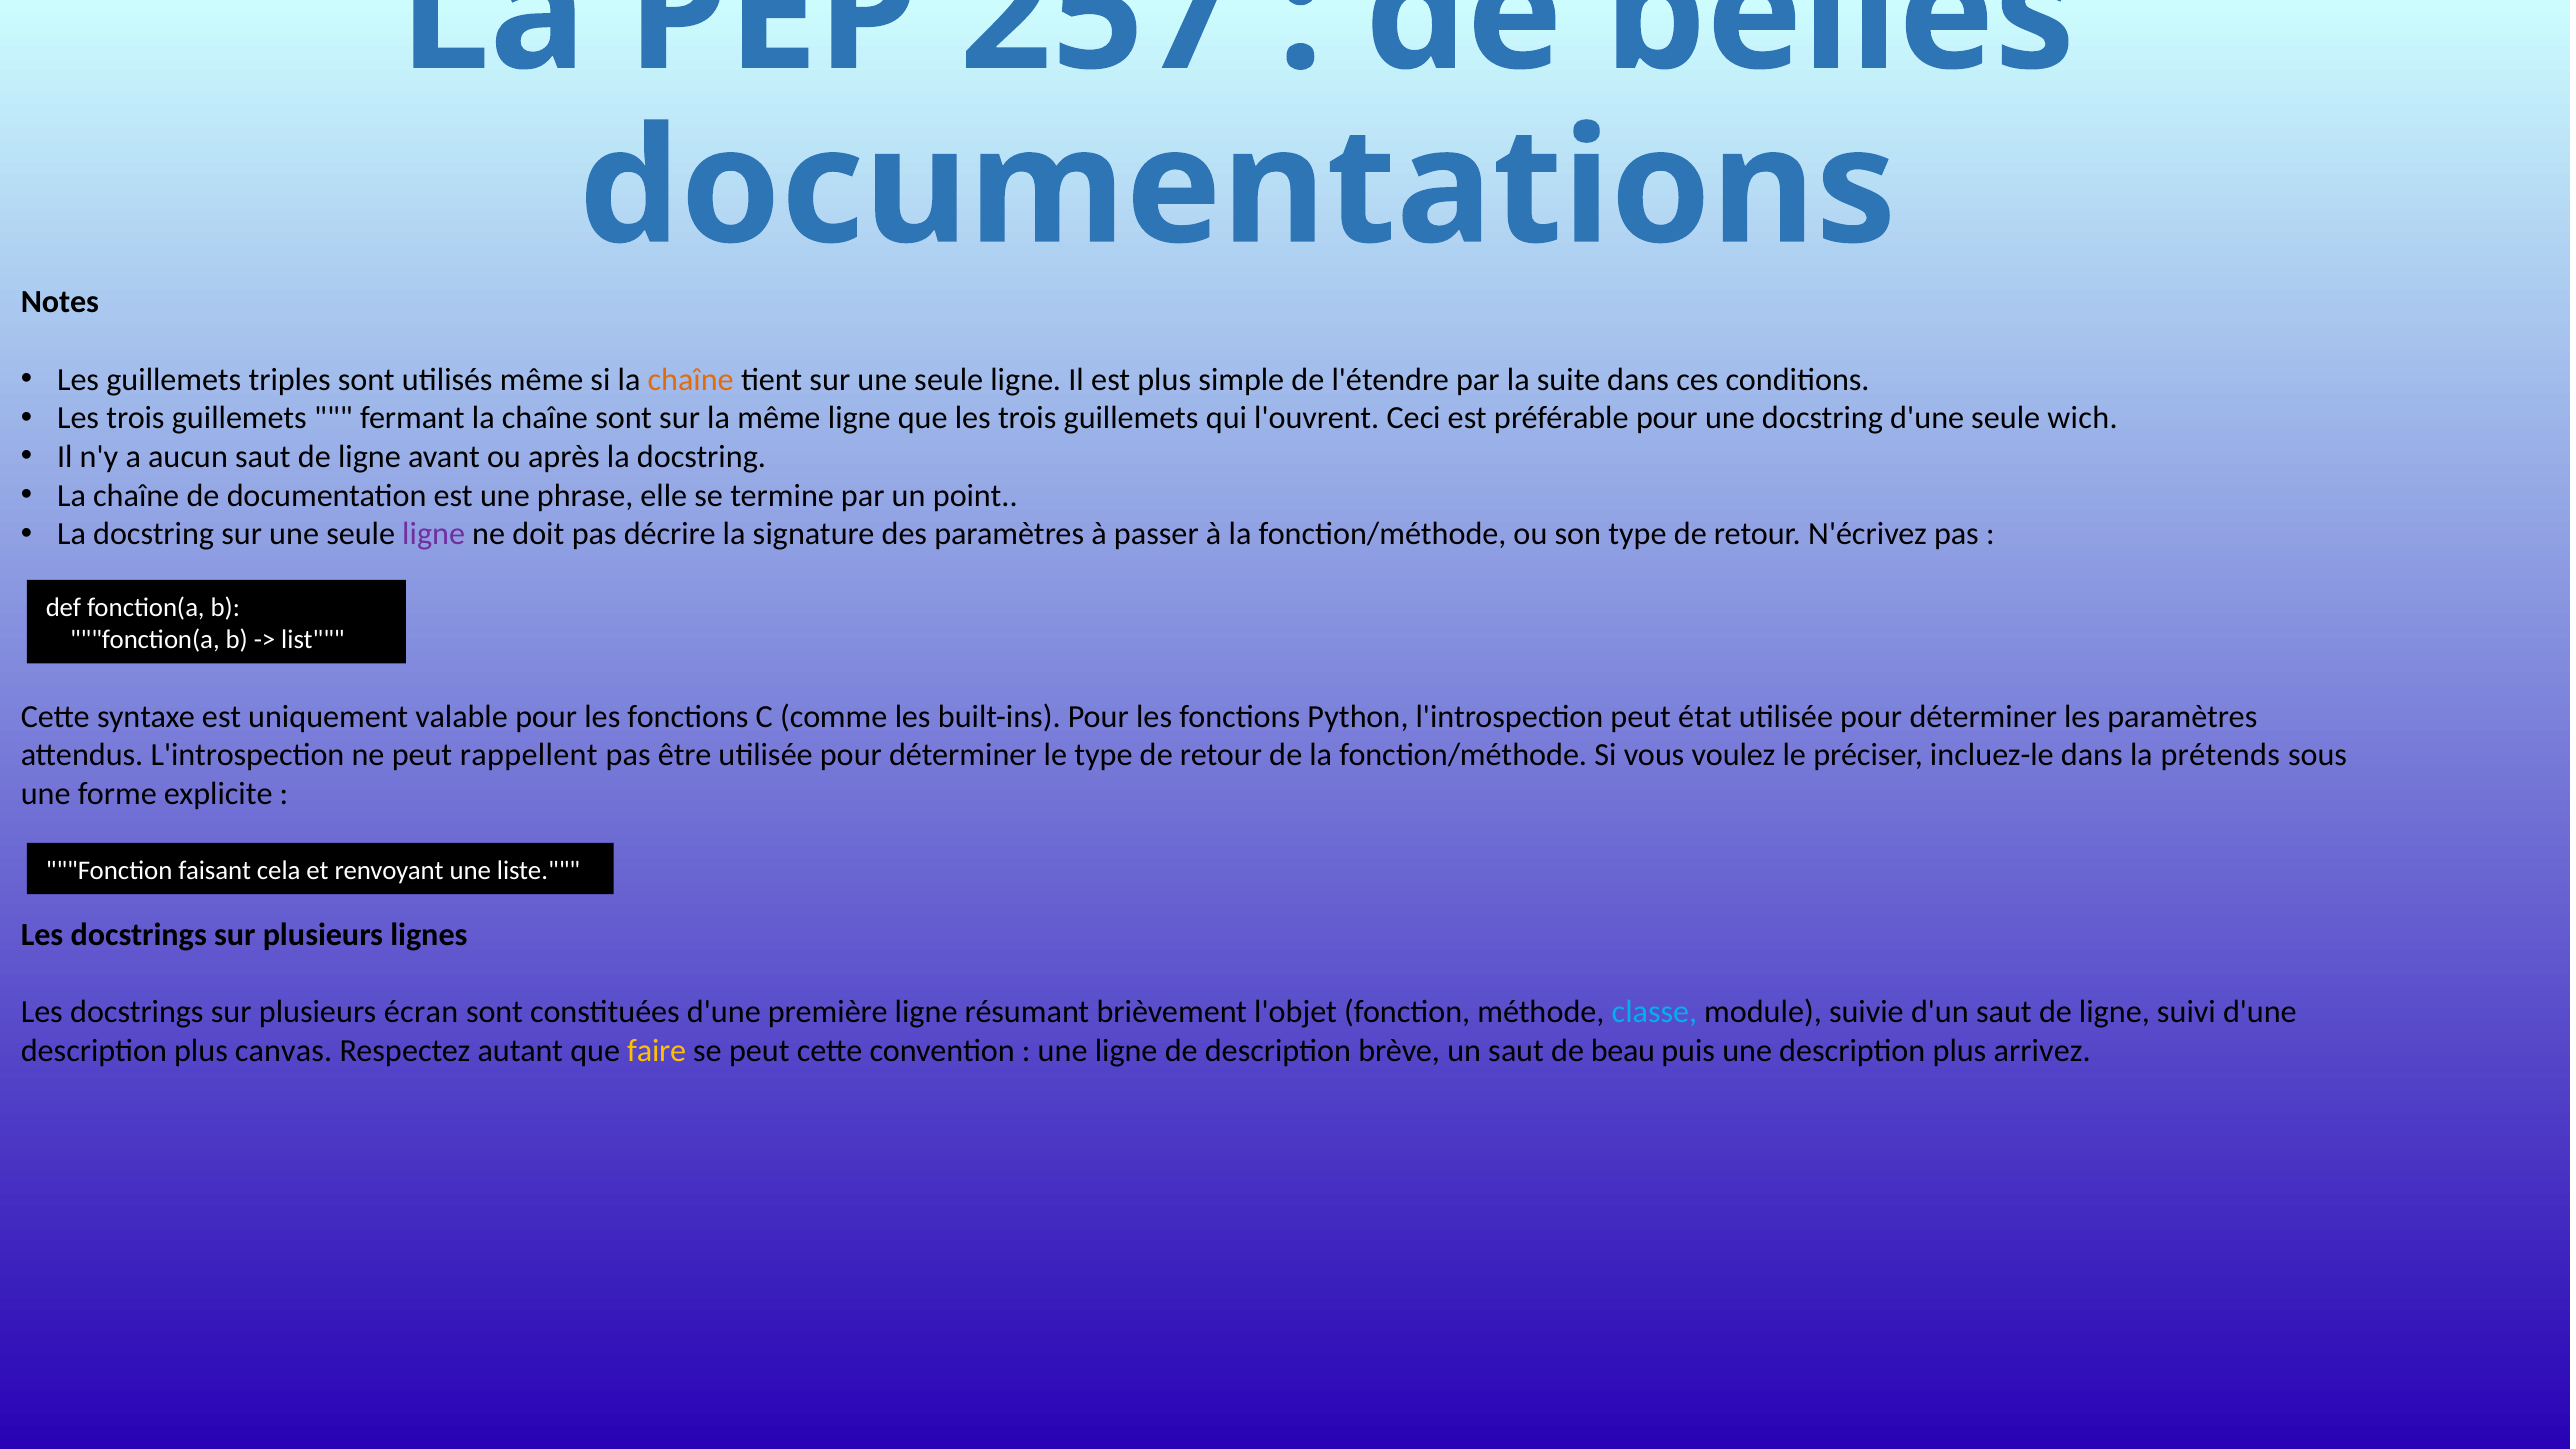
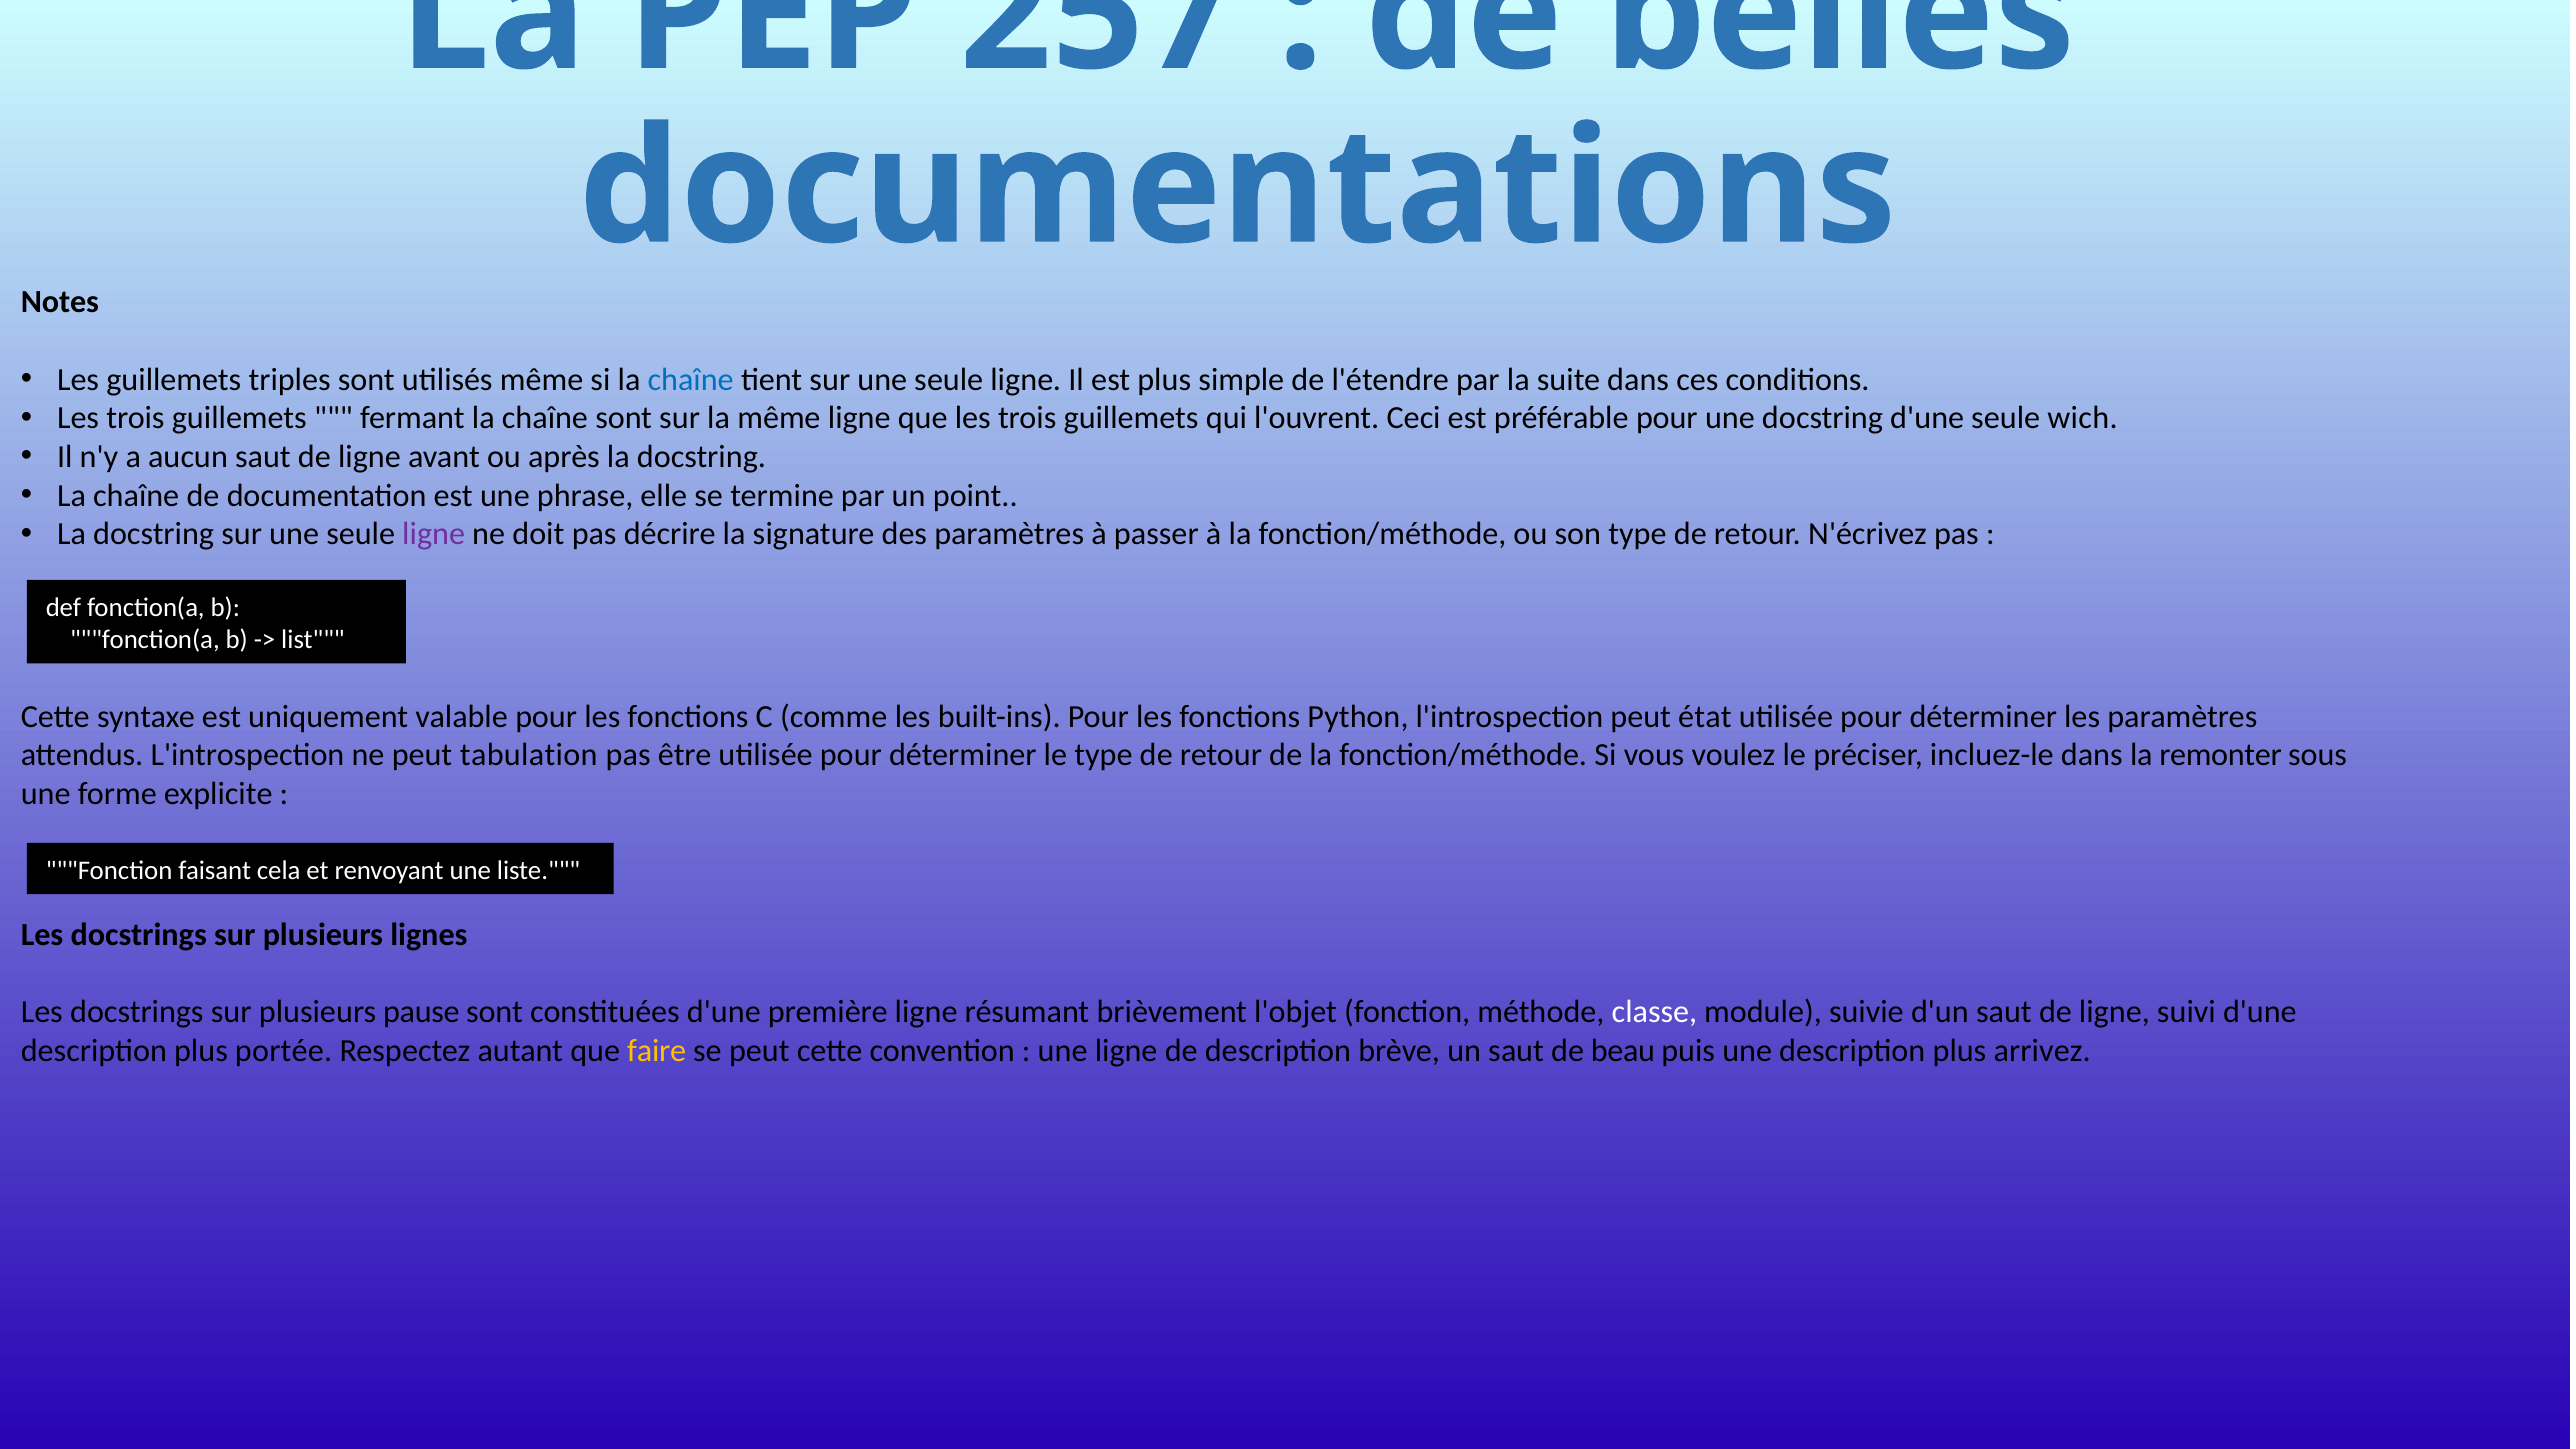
chaîne at (691, 380) colour: orange -> blue
rappellent: rappellent -> tabulation
prétends: prétends -> remonter
écran: écran -> pause
classe colour: light blue -> white
canvas: canvas -> portée
